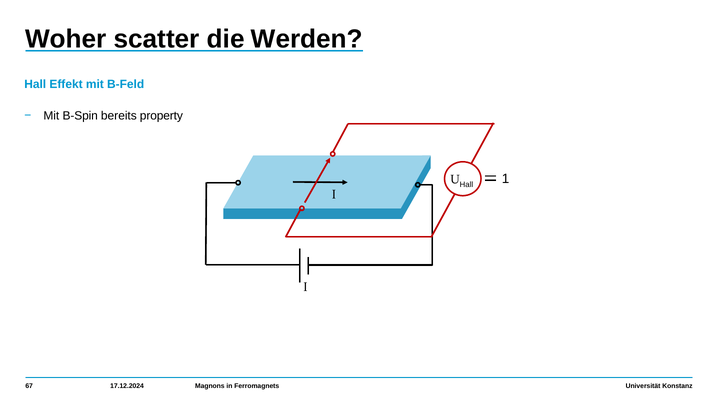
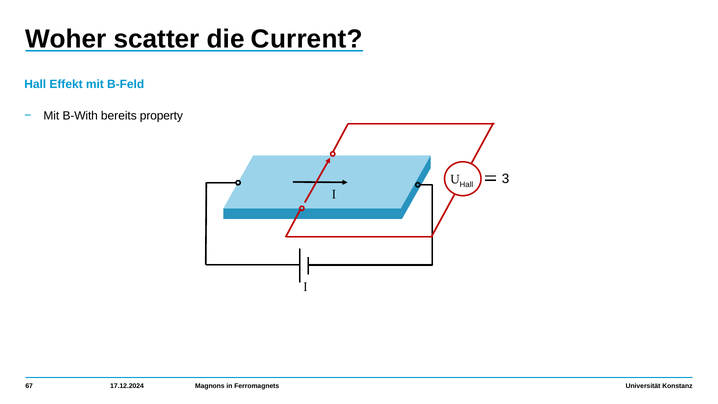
Werden: Werden -> Current
B-Spin: B-Spin -> B-With
1: 1 -> 3
